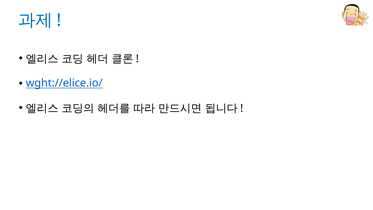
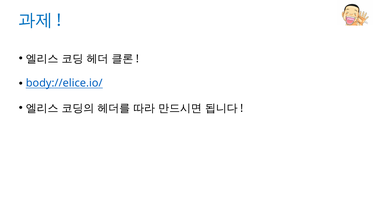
wght://elice.io/: wght://elice.io/ -> body://elice.io/
